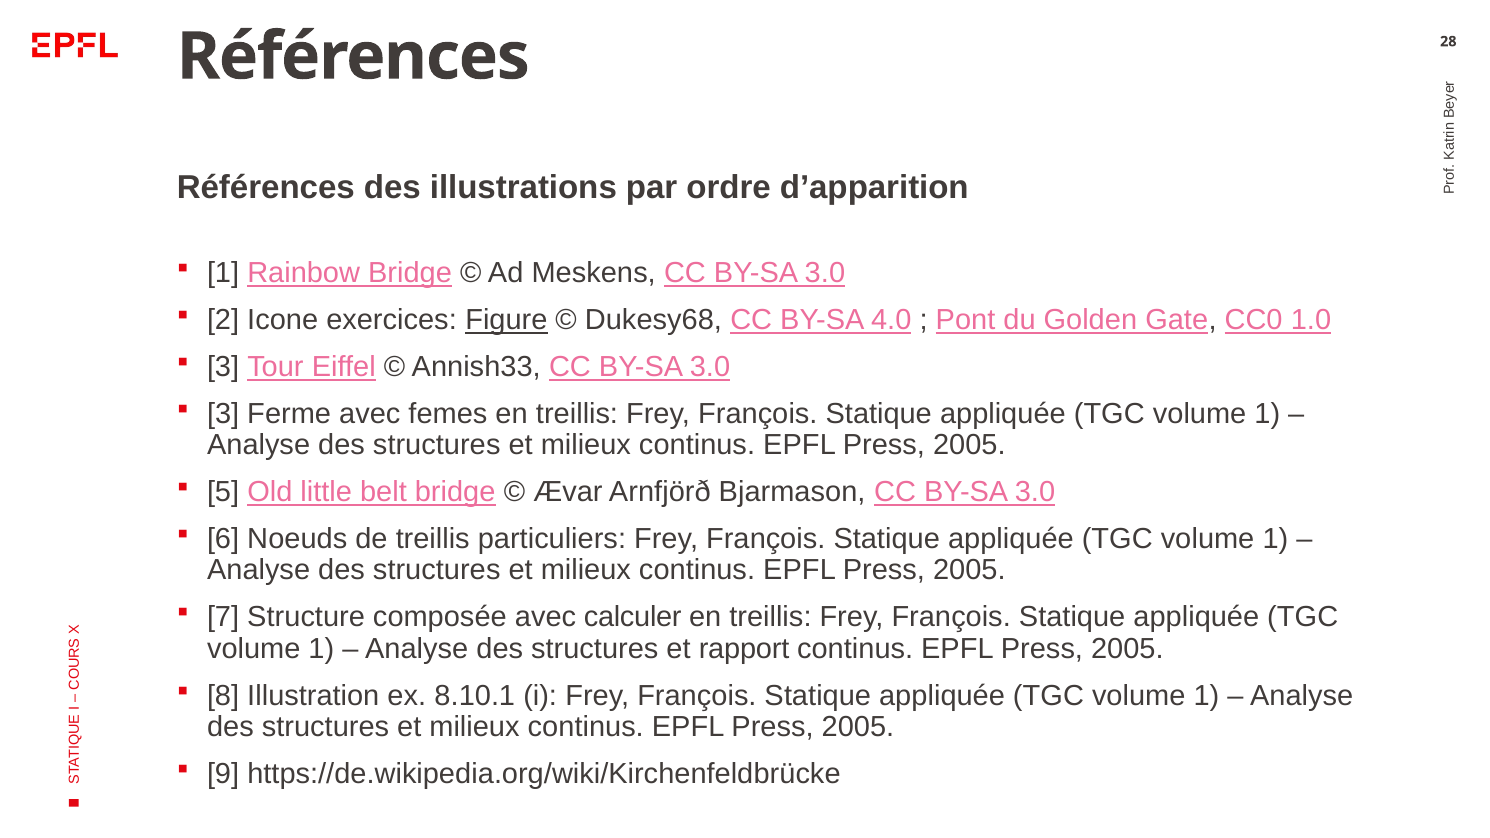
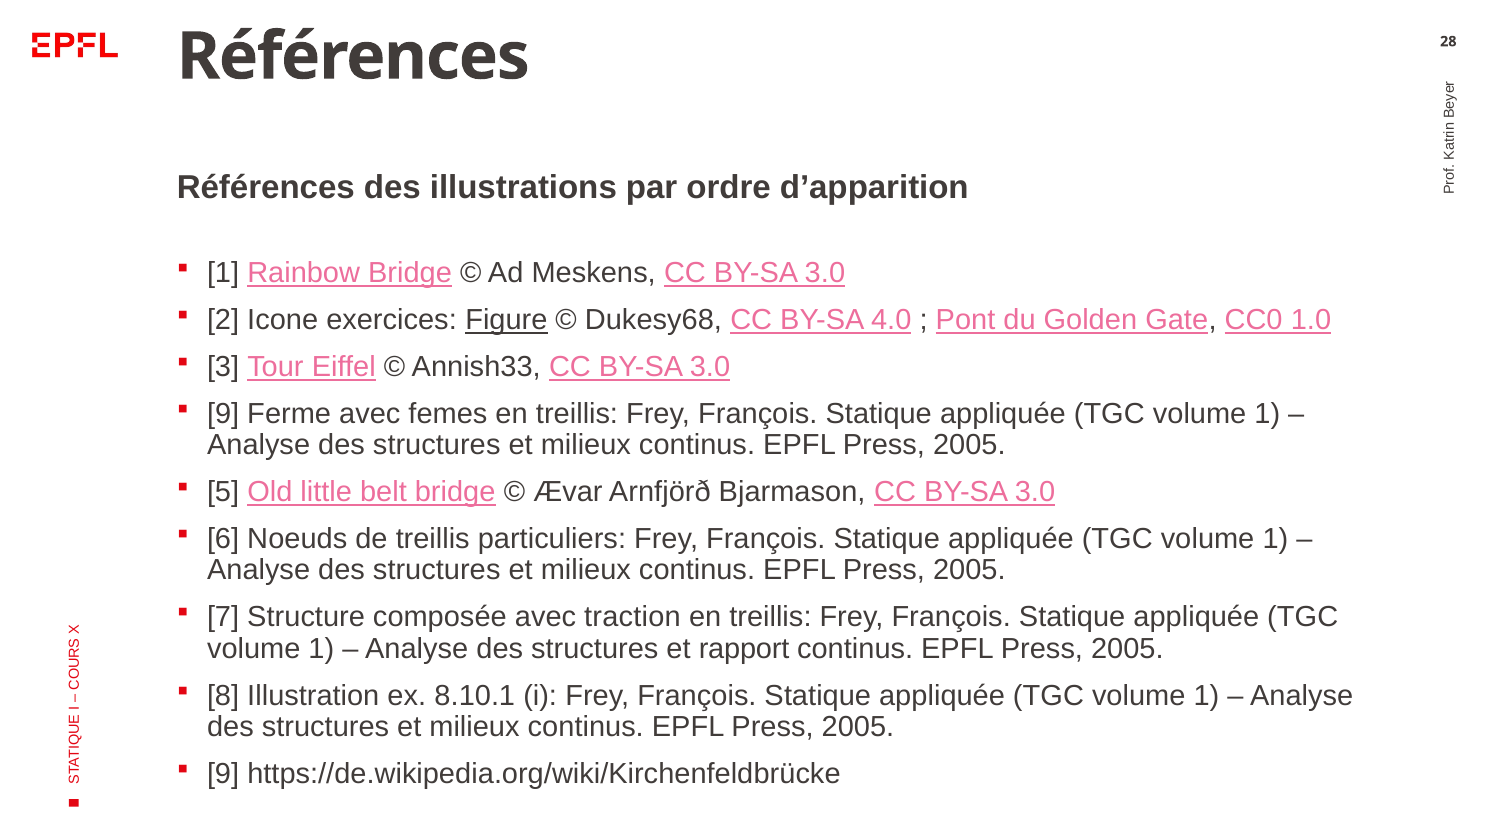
3 at (223, 414): 3 -> 9
calculer: calculer -> traction
